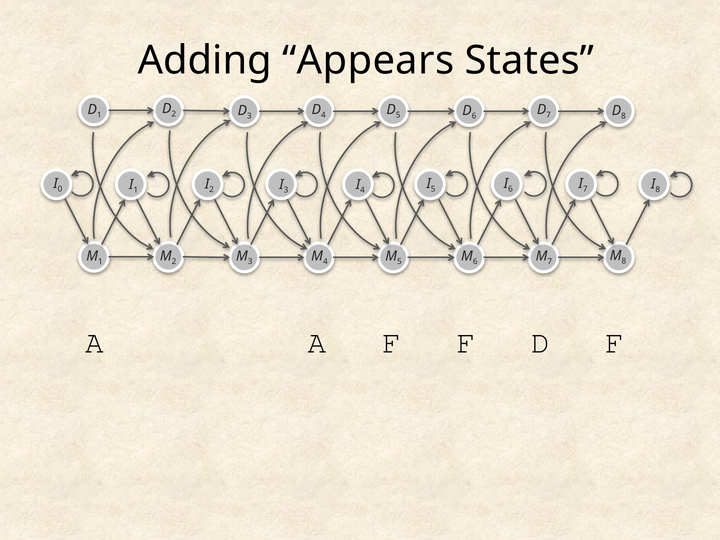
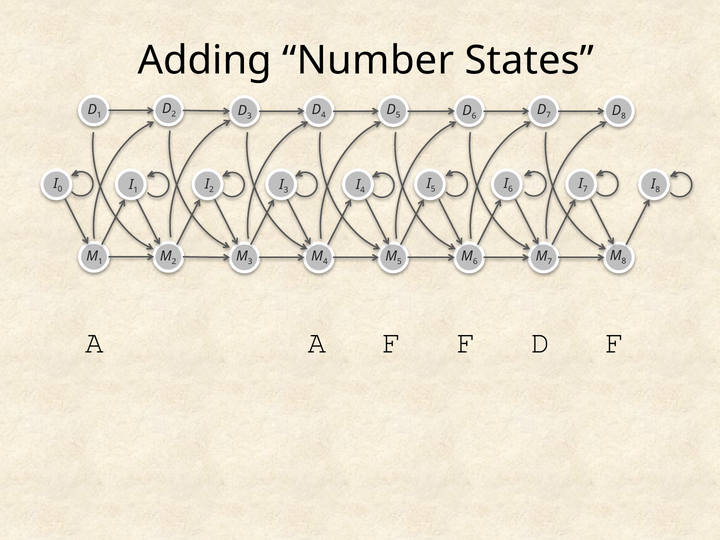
Appears: Appears -> Number
